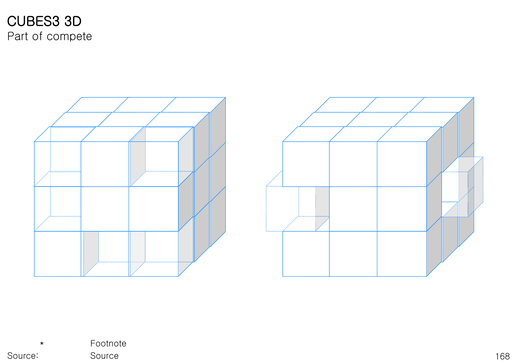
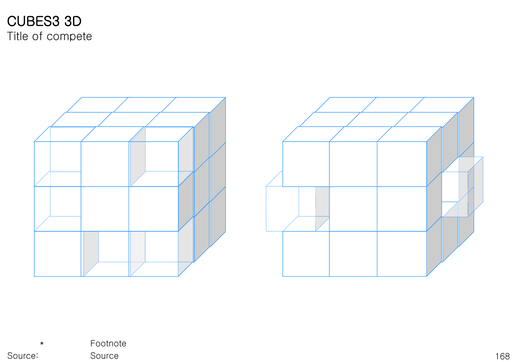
Part: Part -> Title
